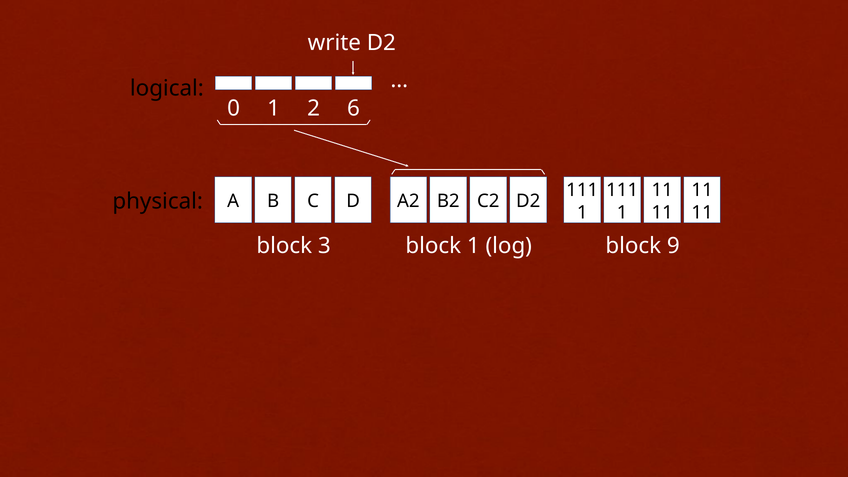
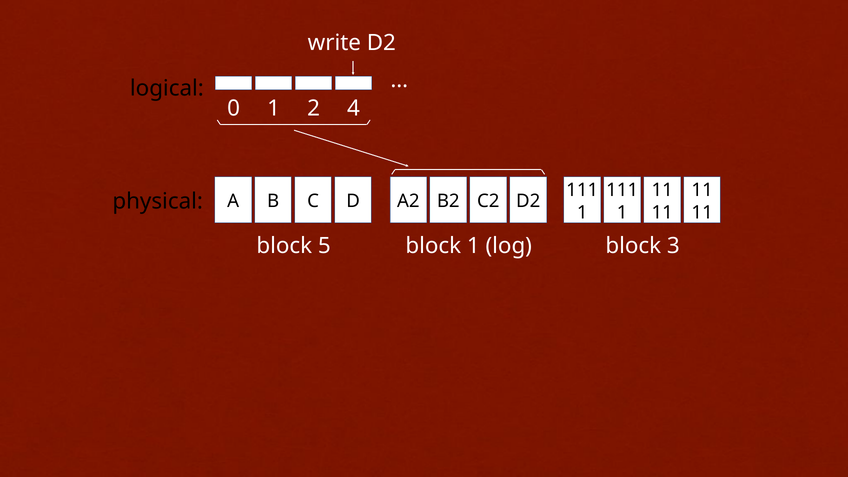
6: 6 -> 4
3: 3 -> 5
9: 9 -> 3
